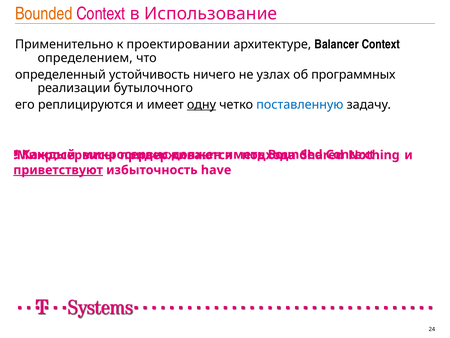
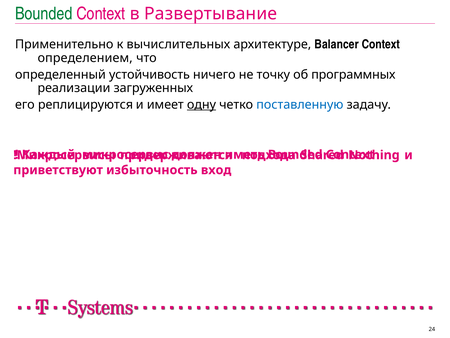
Bounded at (44, 14) colour: orange -> green
Использование: Использование -> Развертывание
проектировании: проектировании -> вычислительных
узлах: узлах -> точку
бутылочного: бутылочного -> загруженных
приветствуют underline: present -> none
have: have -> вход
